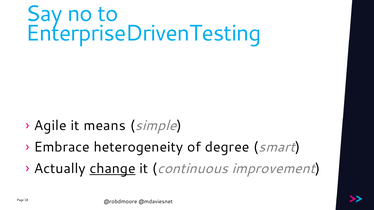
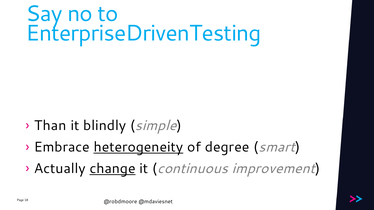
Agile: Agile -> Than
means: means -> blindly
heterogeneity underline: none -> present
